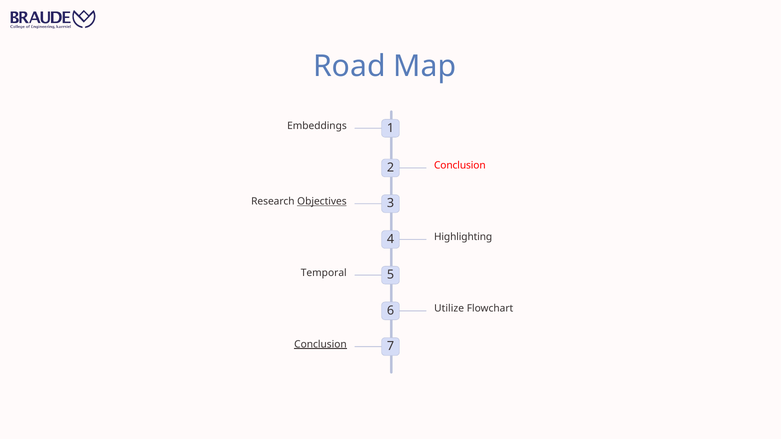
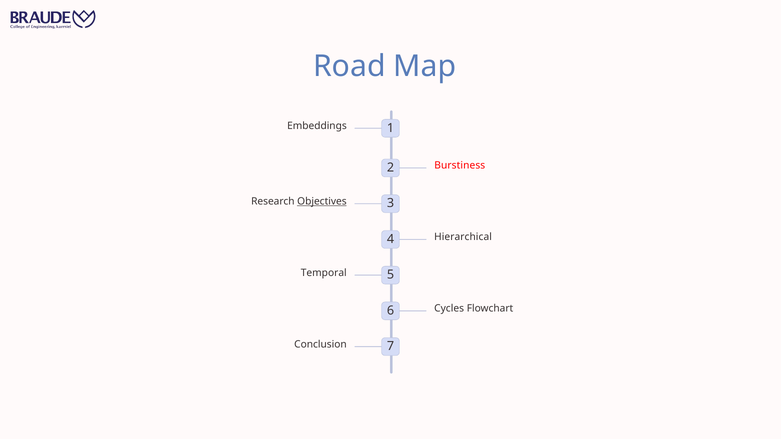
2 Conclusion: Conclusion -> Burstiness
Highlighting: Highlighting -> Hierarchical
Utilize: Utilize -> Cycles
Conclusion at (320, 344) underline: present -> none
